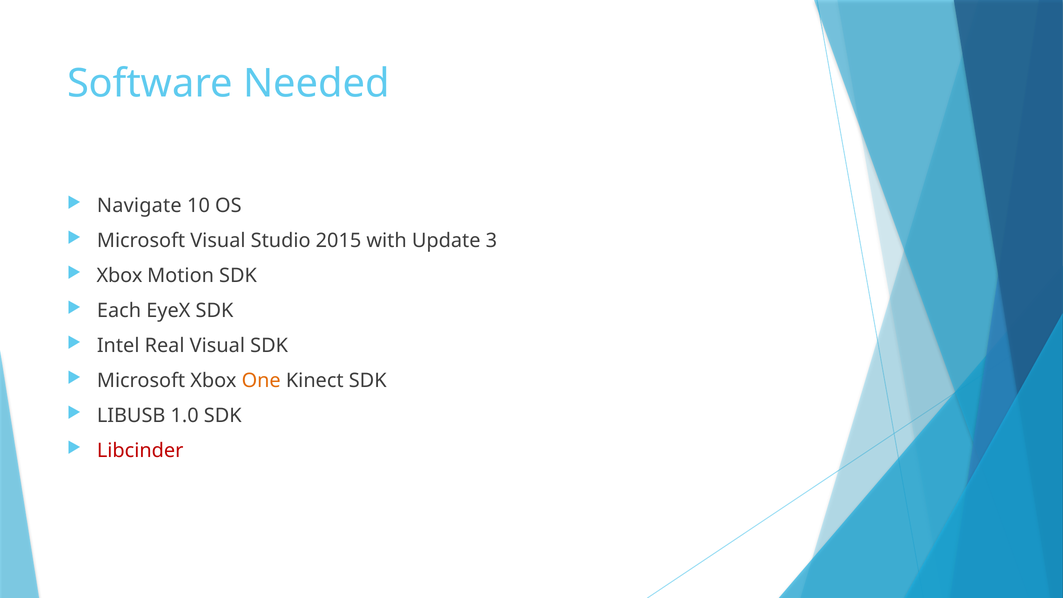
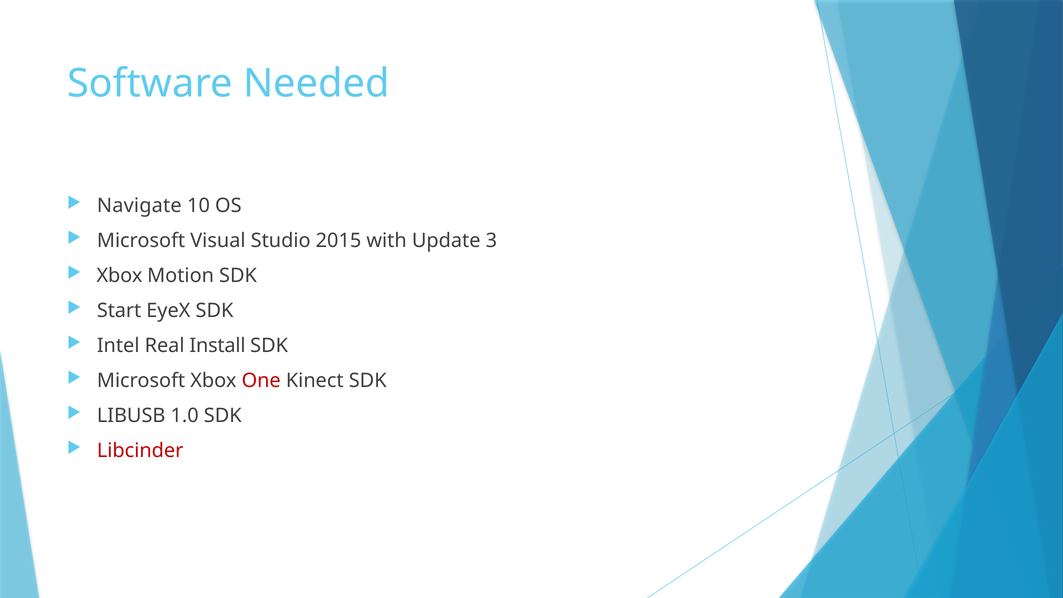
Each: Each -> Start
Real Visual: Visual -> Install
One colour: orange -> red
